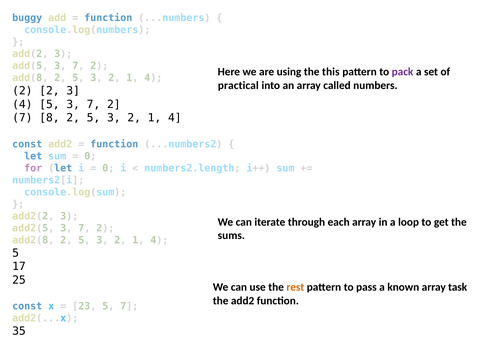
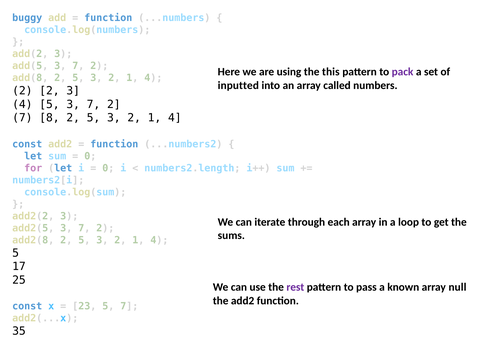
practical: practical -> inputted
rest colour: orange -> purple
task: task -> null
